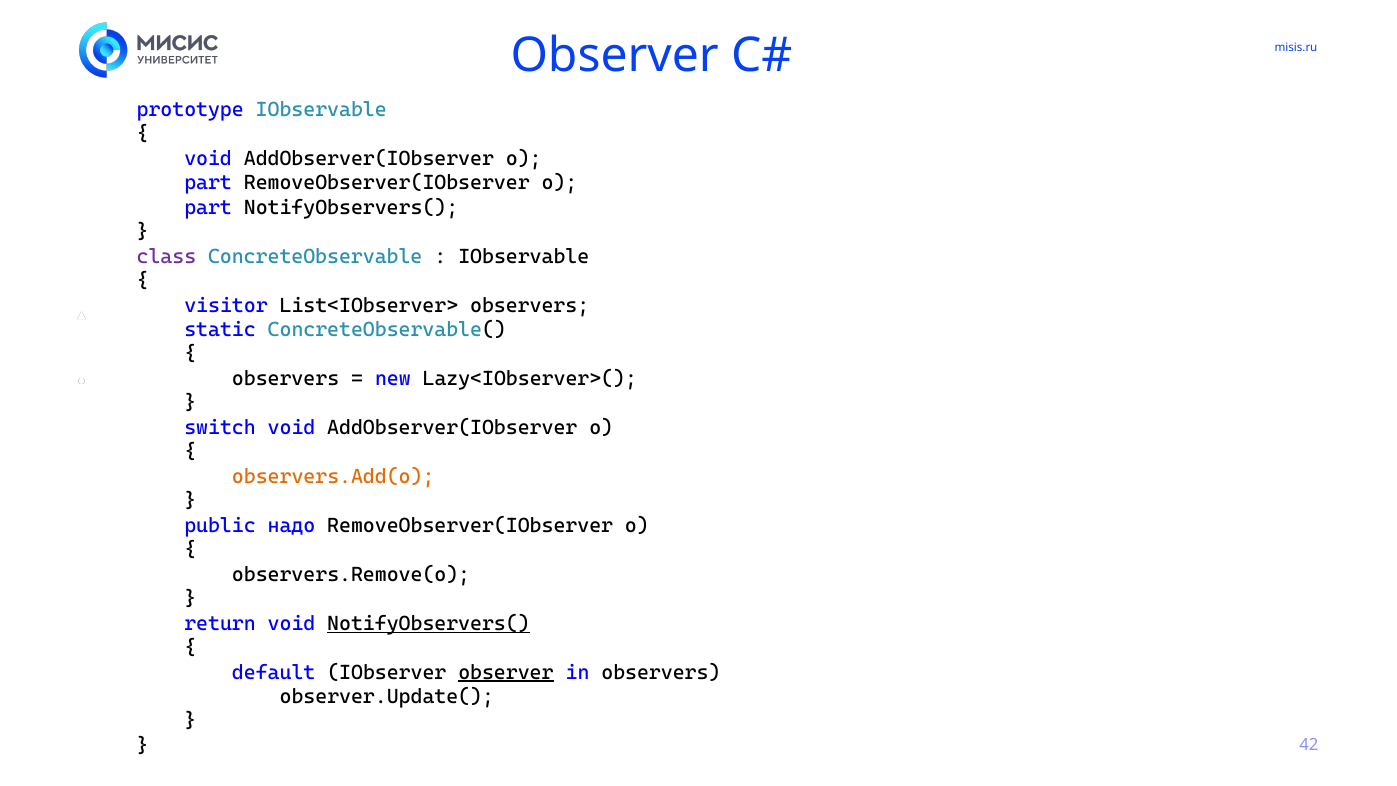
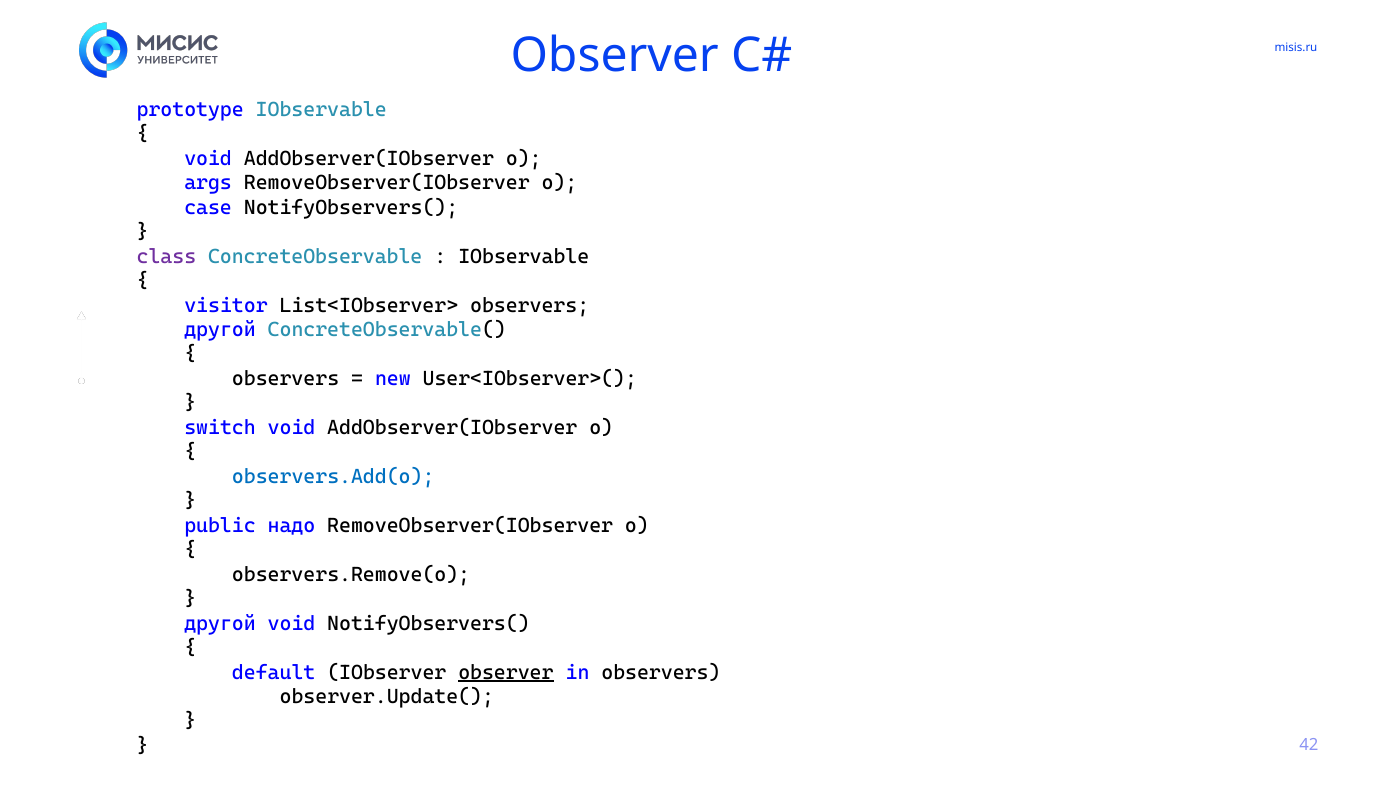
part at (208, 183): part -> args
part at (208, 207): part -> case
static at (220, 330): static -> другой
Lazy<IObserver>(: Lazy<IObserver>( -> User<IObserver>(
observers.Add(o colour: orange -> blue
return at (220, 623): return -> другой
NotifyObservers( at (428, 623) underline: present -> none
